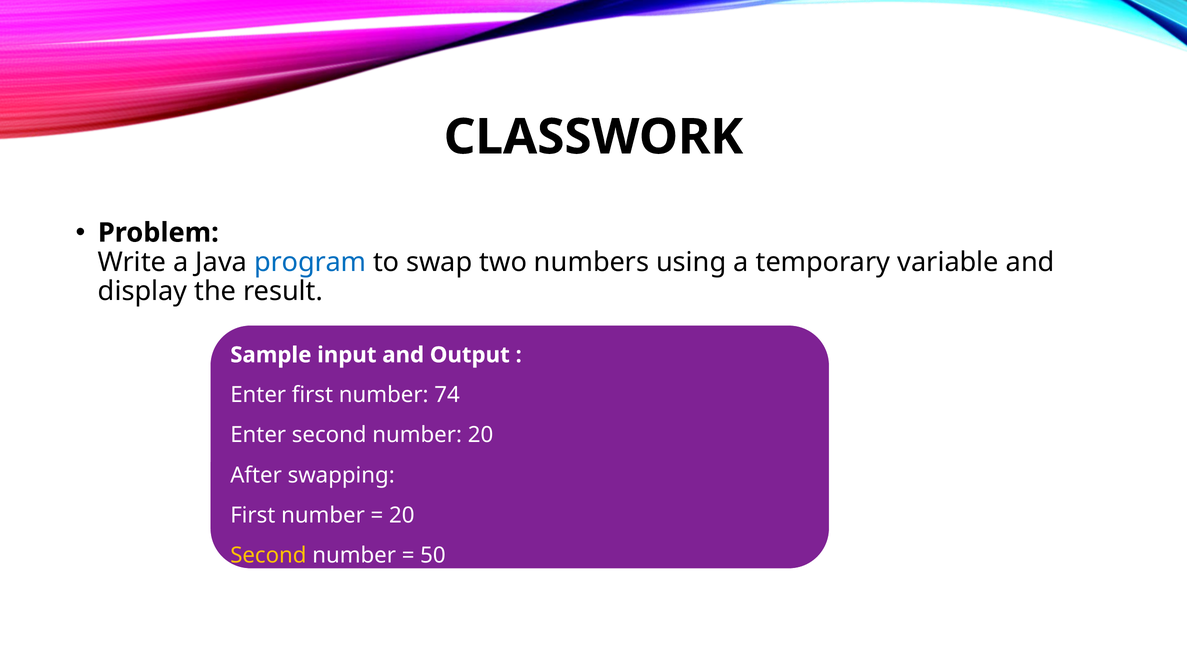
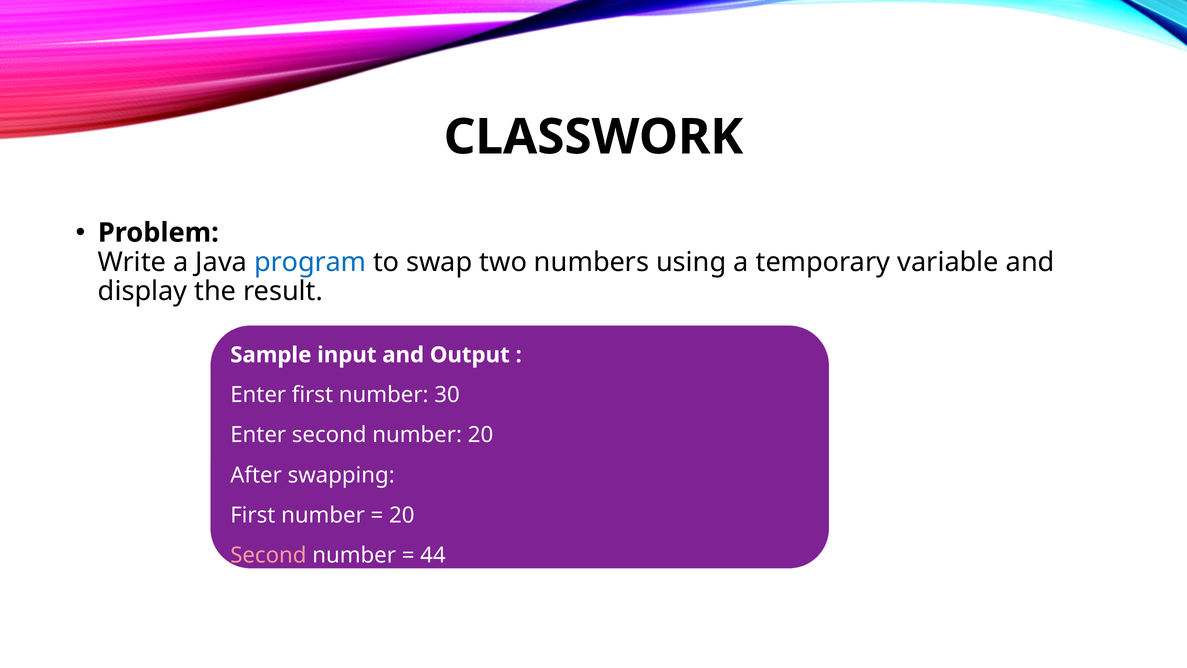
74: 74 -> 30
Second at (268, 555) colour: yellow -> pink
50: 50 -> 44
